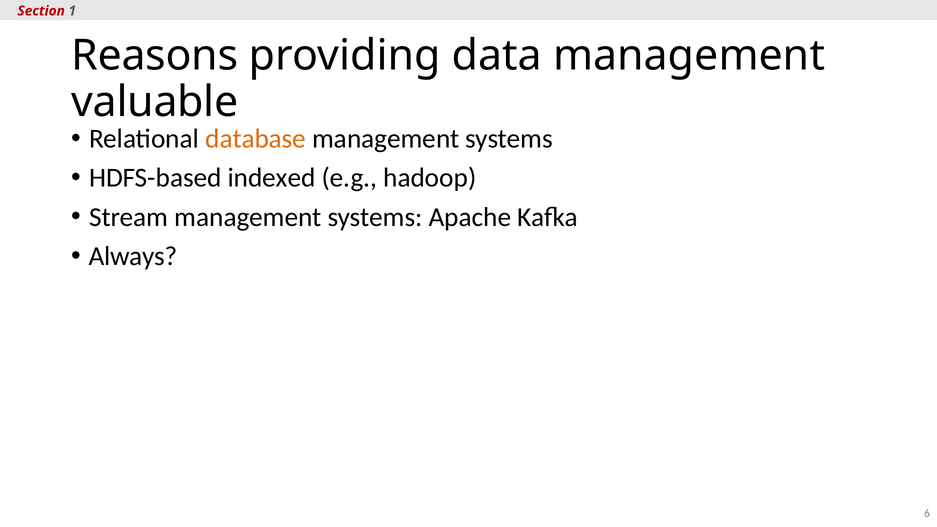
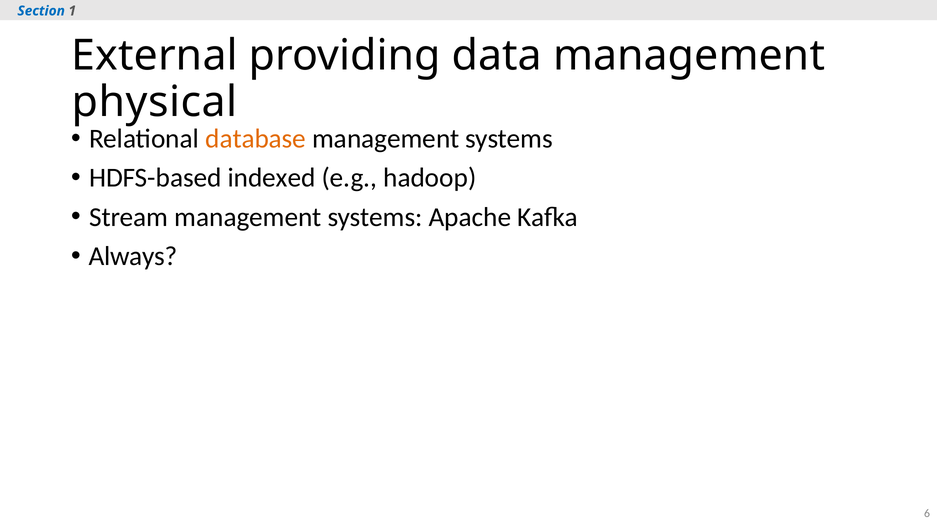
Section colour: red -> blue
Reasons: Reasons -> External
valuable: valuable -> physical
